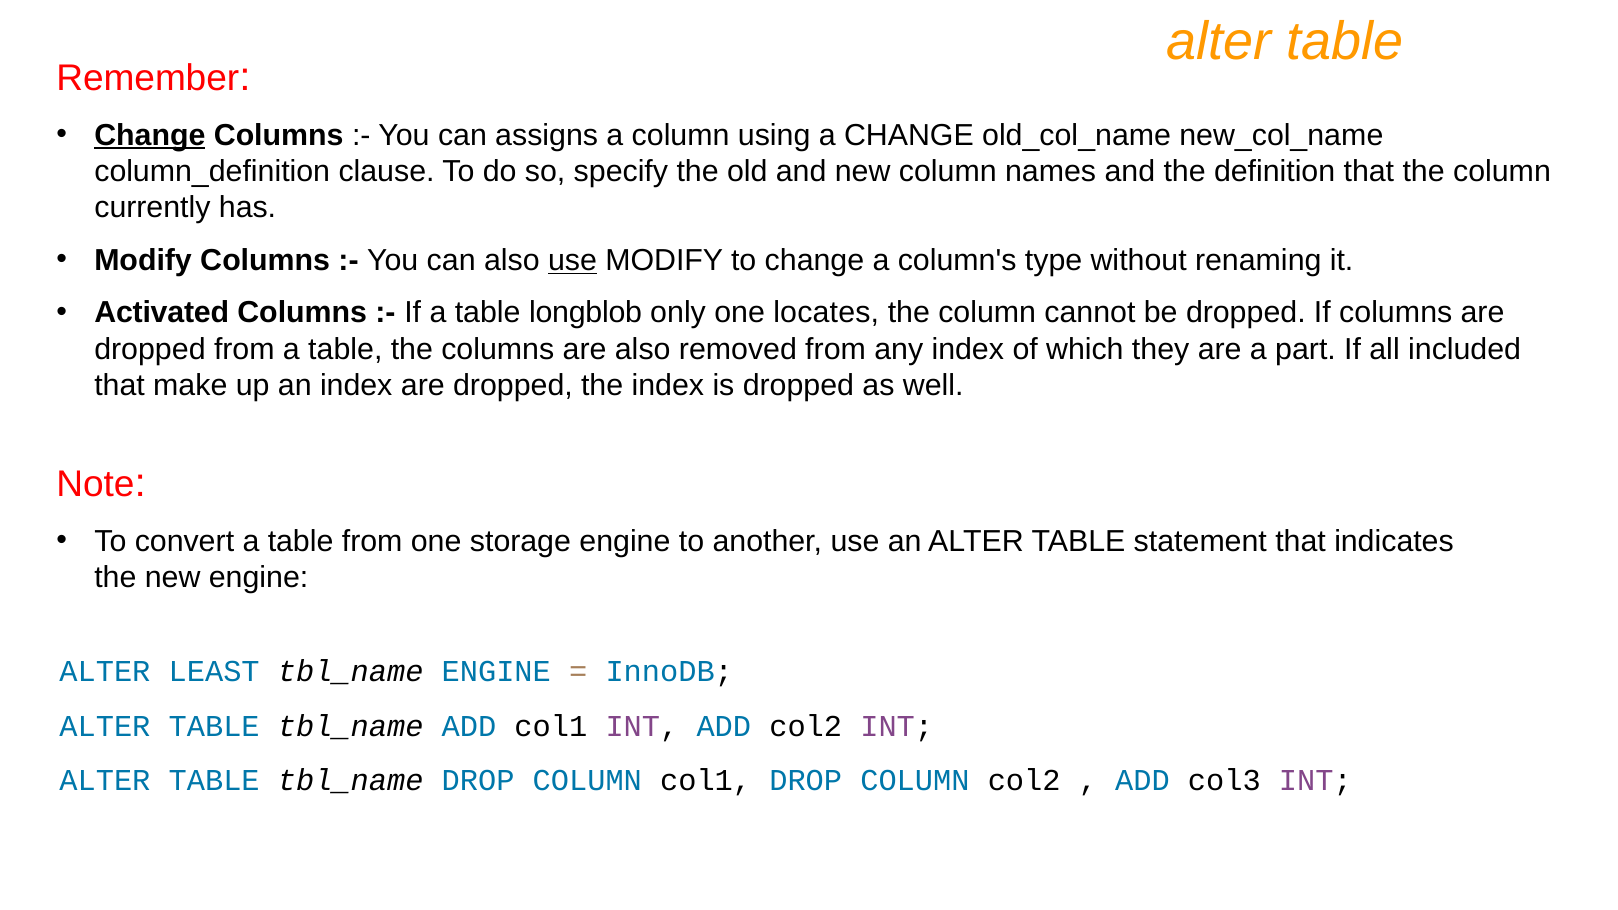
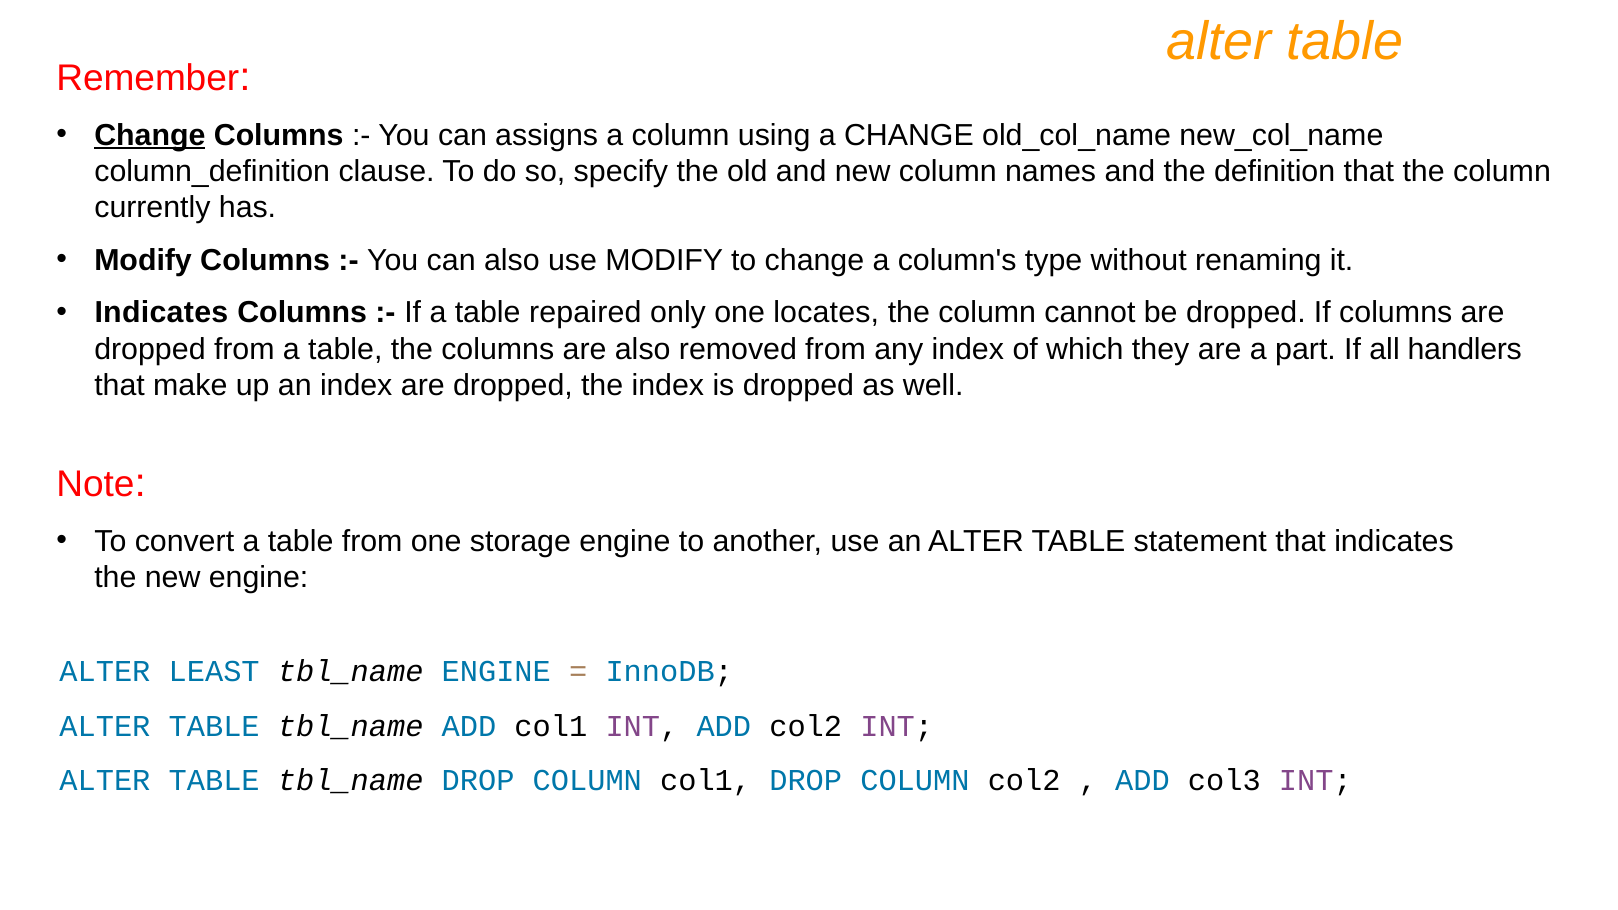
use at (572, 260) underline: present -> none
Activated at (162, 313): Activated -> Indicates
longblob: longblob -> repaired
included: included -> handlers
